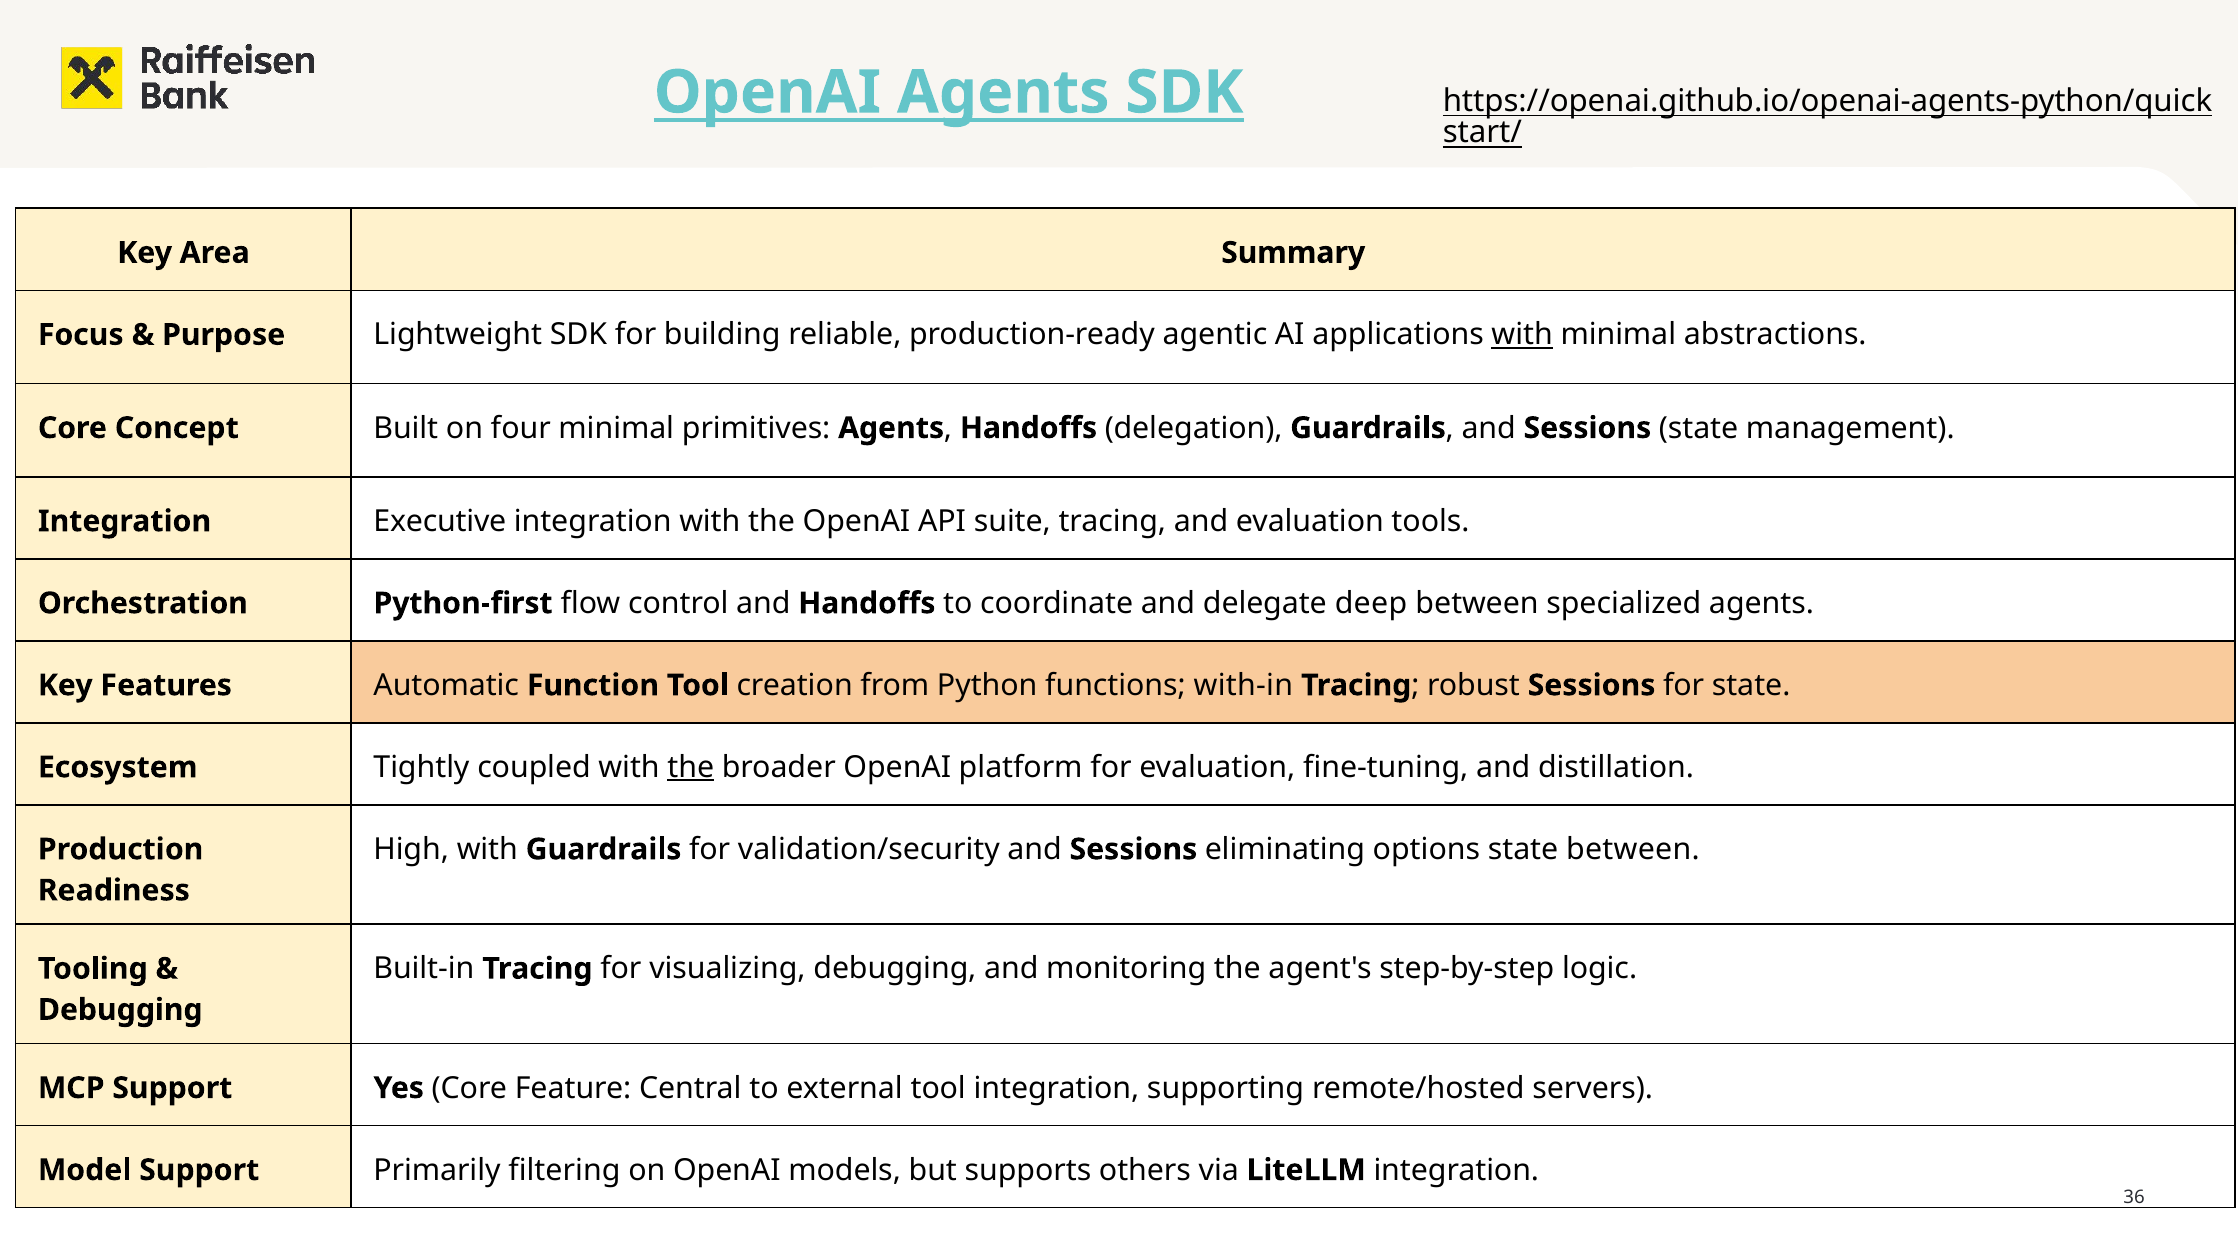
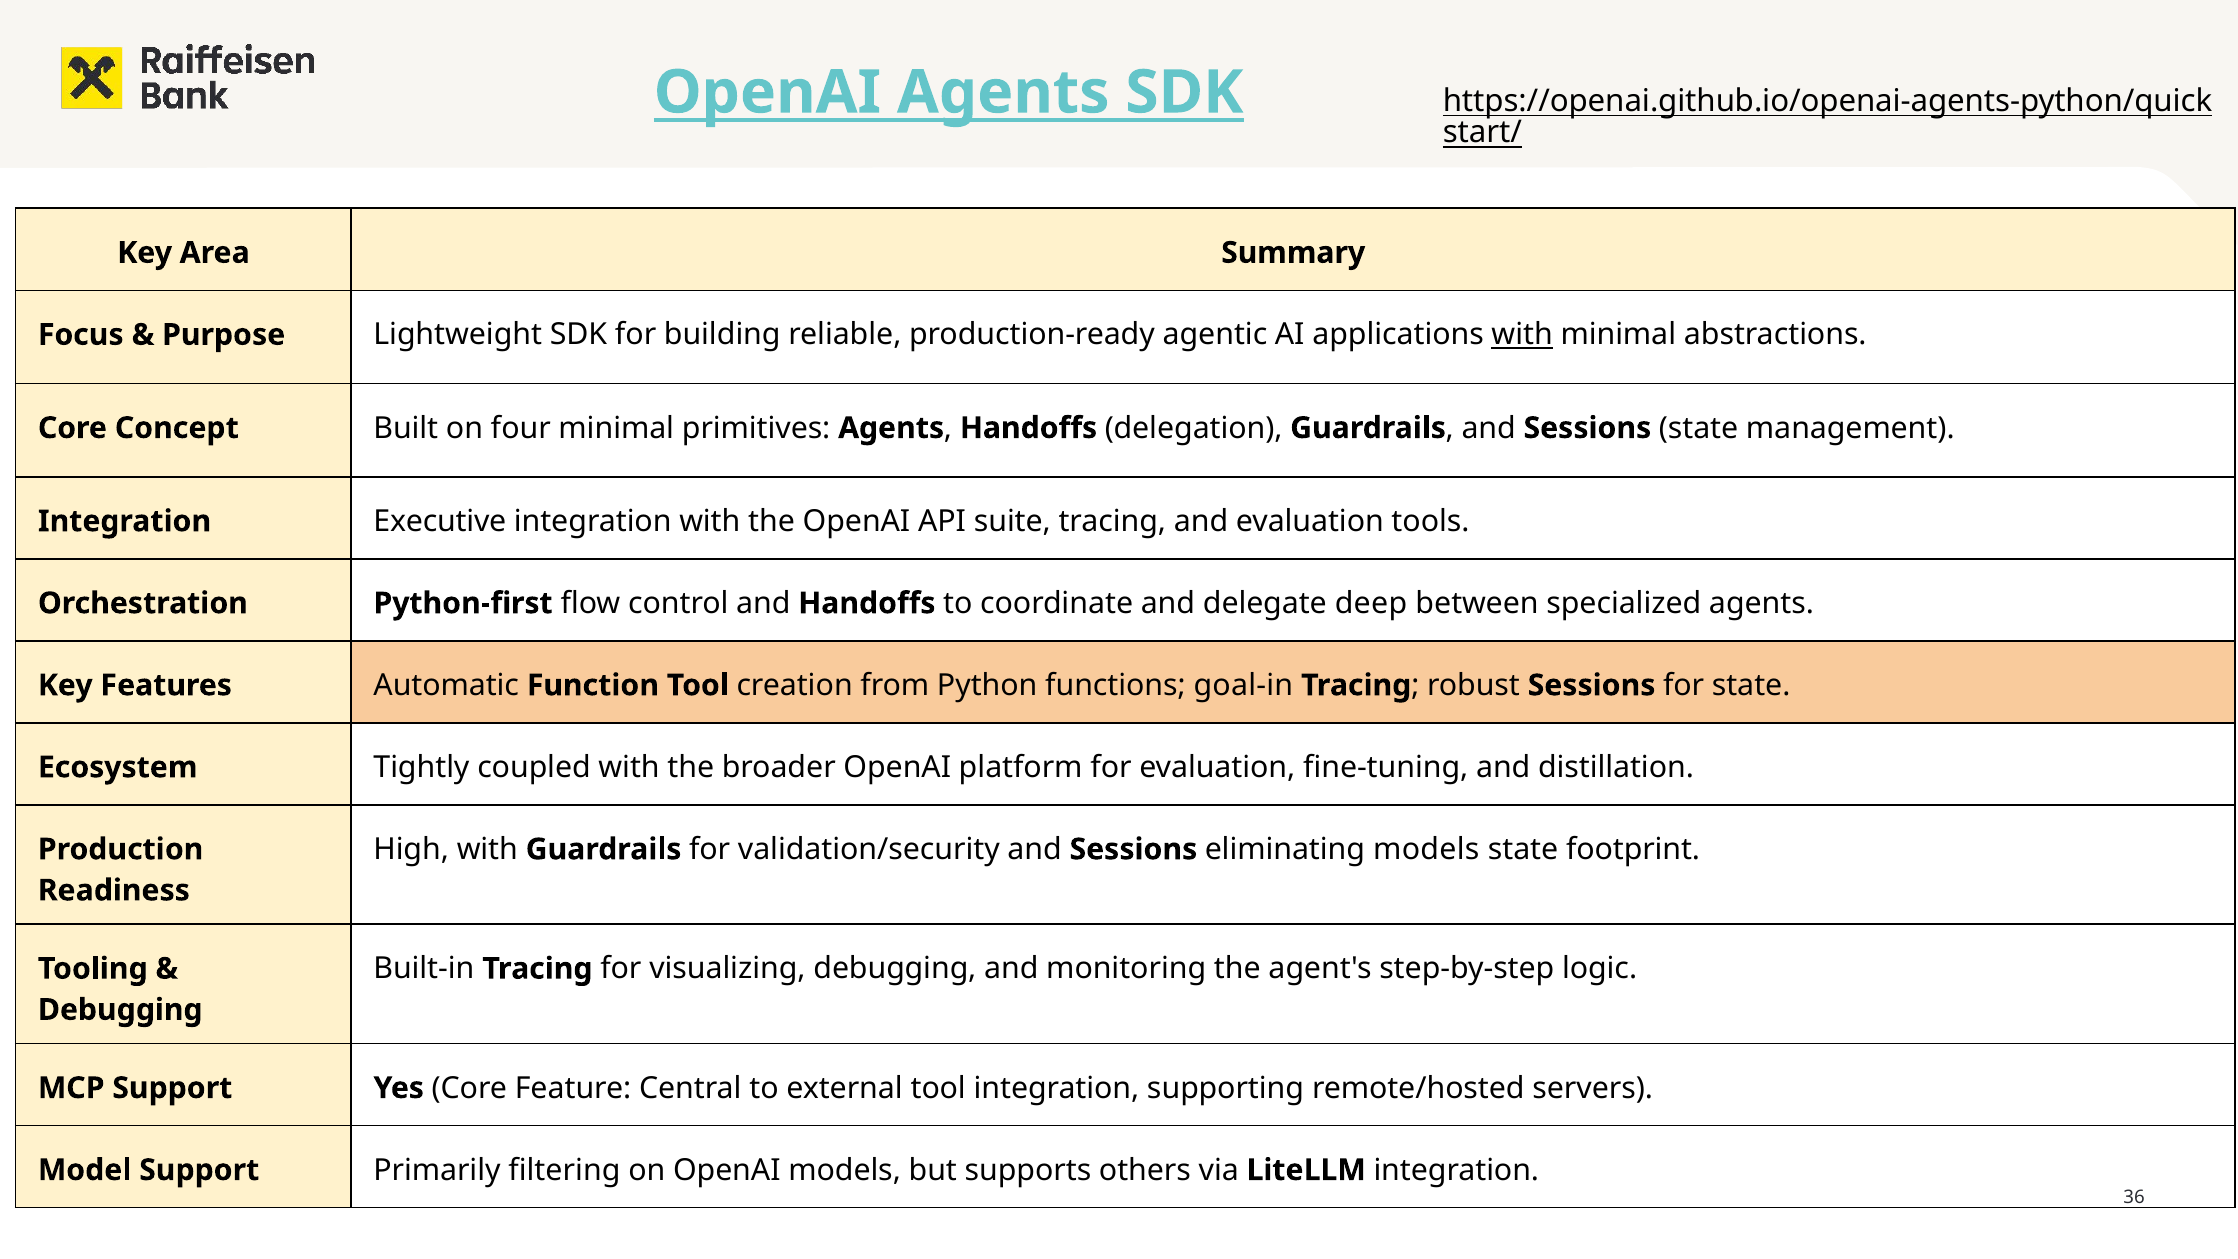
with-in: with-in -> goal-in
the at (691, 767) underline: present -> none
eliminating options: options -> models
state between: between -> footprint
